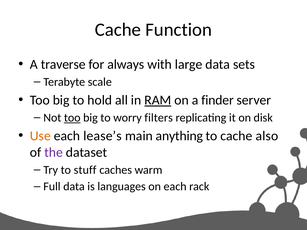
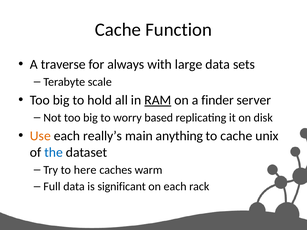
too at (72, 118) underline: present -> none
filters: filters -> based
lease’s: lease’s -> really’s
also: also -> unix
the colour: purple -> blue
stuff: stuff -> here
languages: languages -> significant
